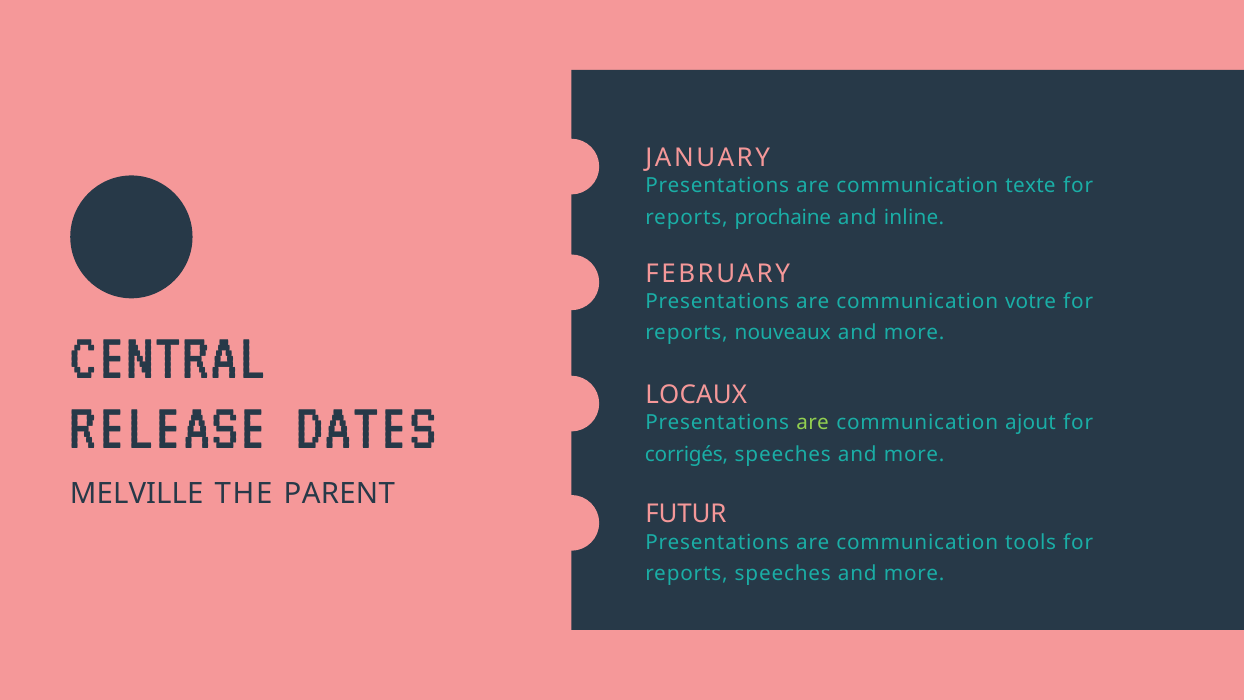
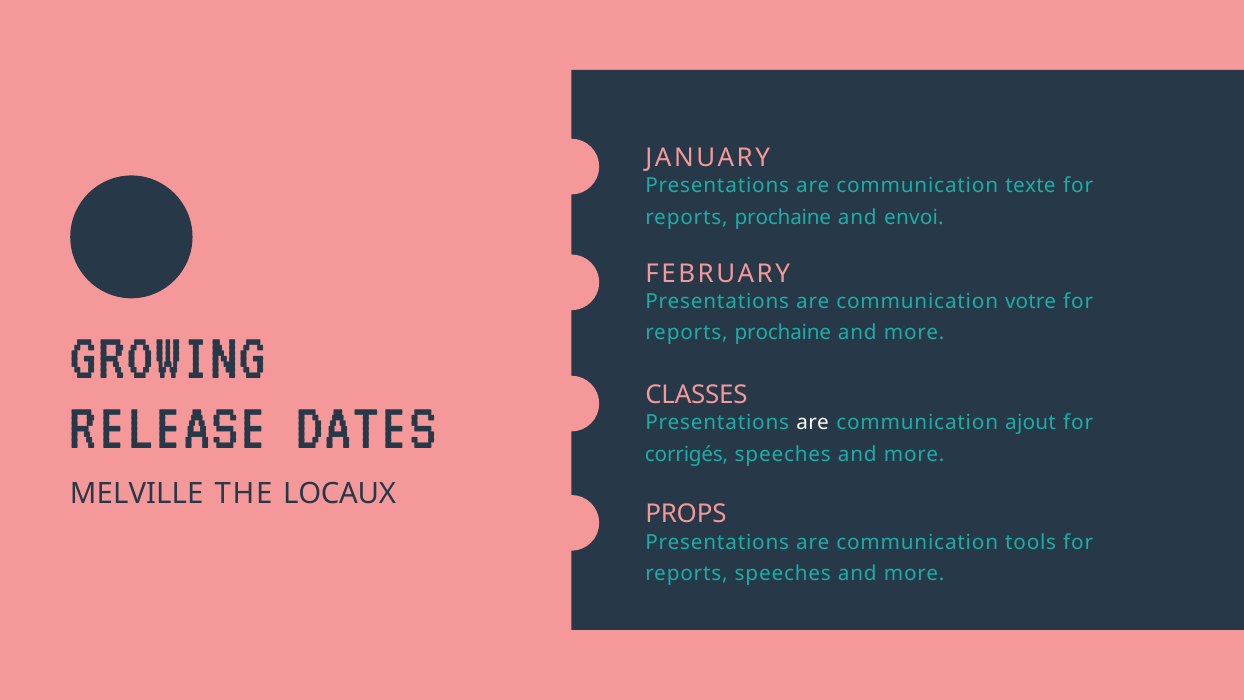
inline: inline -> envoi
CENTRAL: CENTRAL -> GROWING
nouveaux at (783, 333): nouveaux -> prochaine
LOCAUX: LOCAUX -> CLASSES
are at (813, 423) colour: light green -> white
PARENT: PARENT -> LOCAUX
FUTUR: FUTUR -> PROPS
